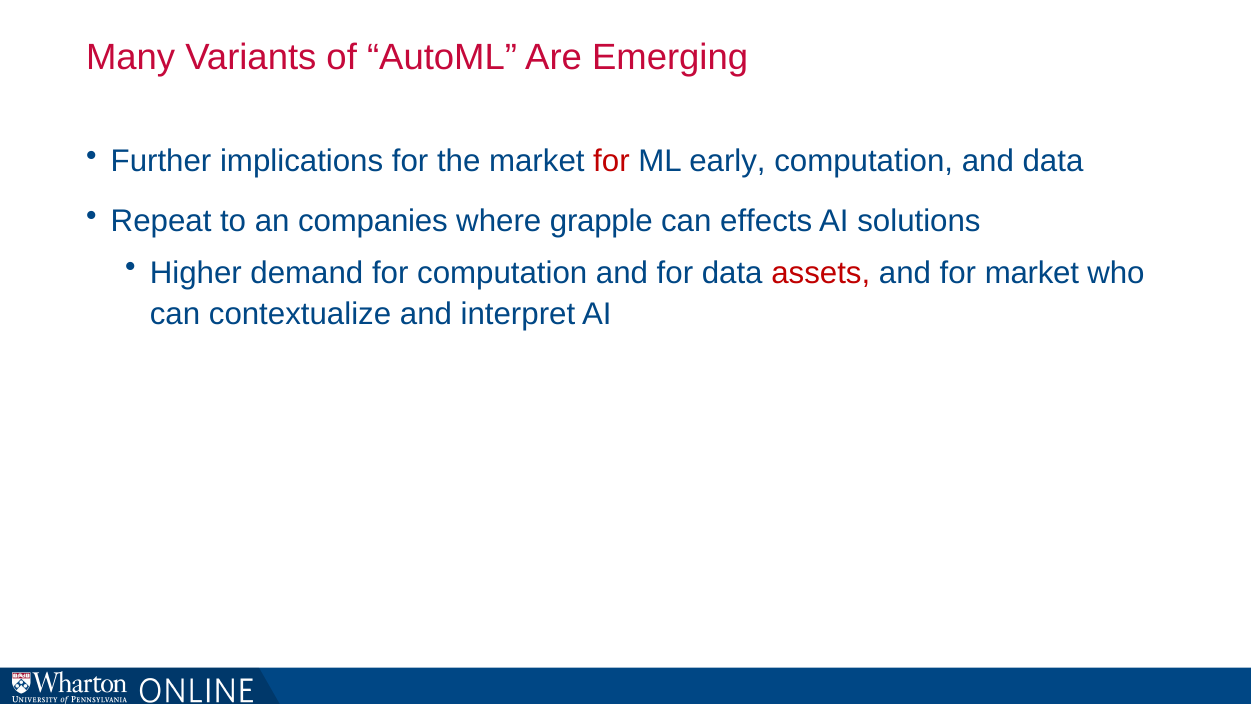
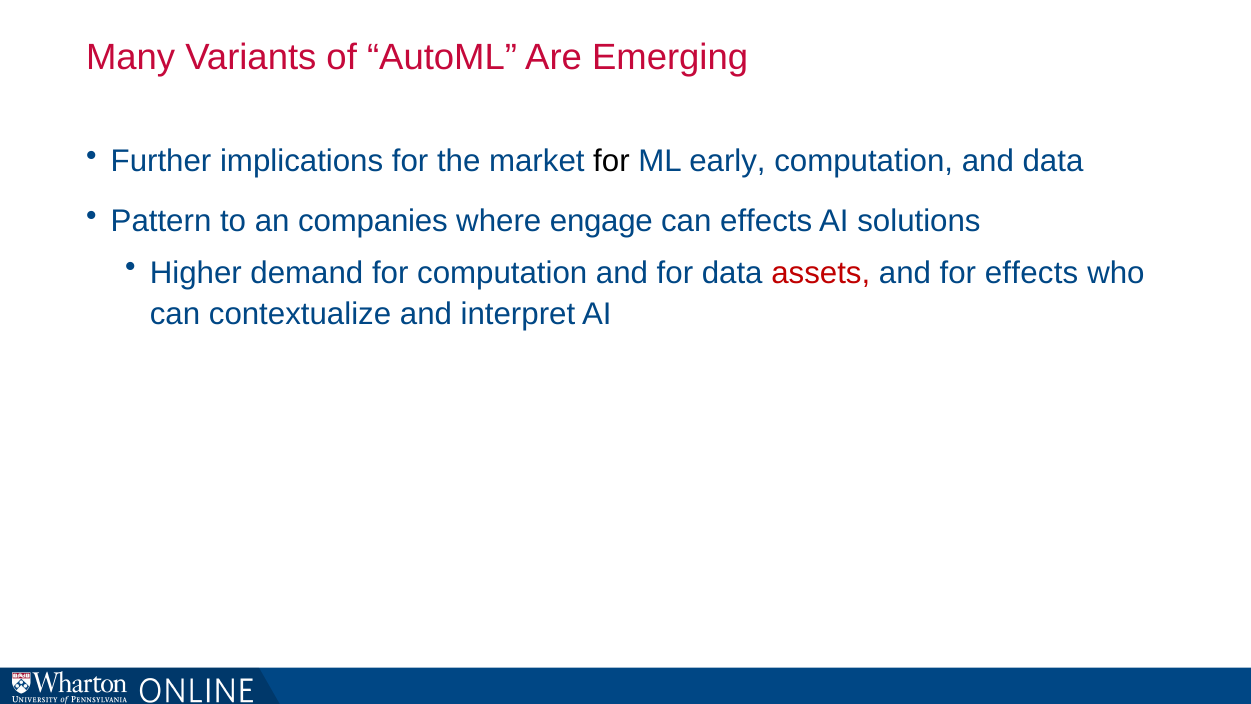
for at (611, 161) colour: red -> black
Repeat: Repeat -> Pattern
grapple: grapple -> engage
for market: market -> effects
